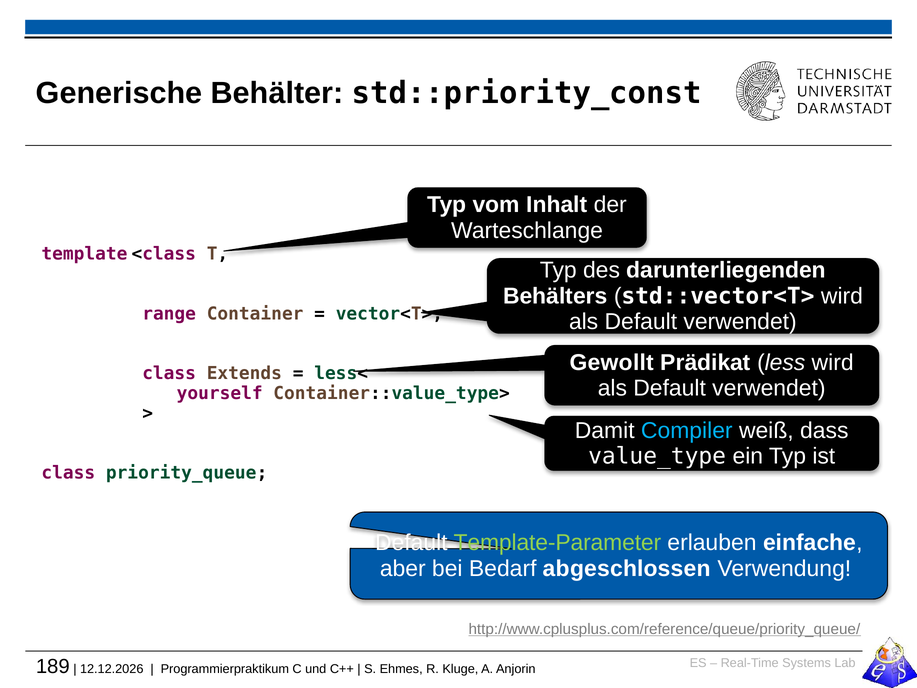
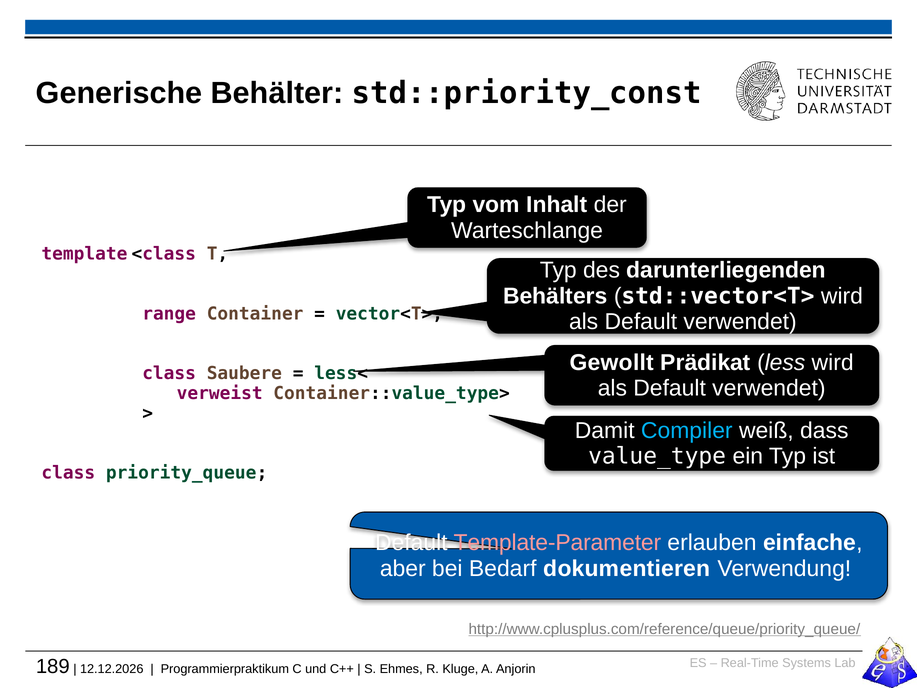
Extends: Extends -> Saubere
yourself: yourself -> verweist
Template-Parameter colour: light green -> pink
abgeschlossen: abgeschlossen -> dokumentieren
